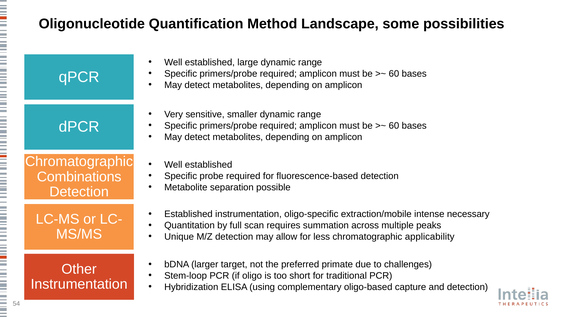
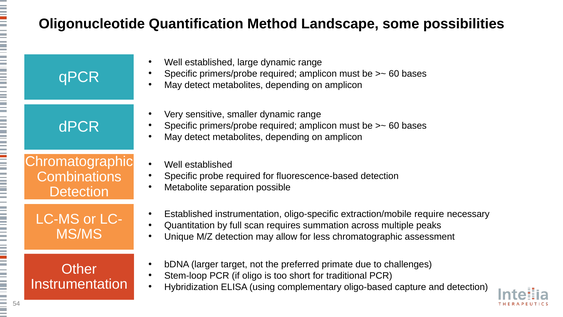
intense: intense -> require
applicability: applicability -> assessment
